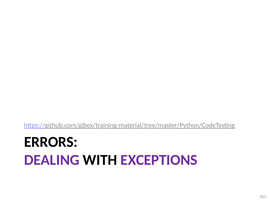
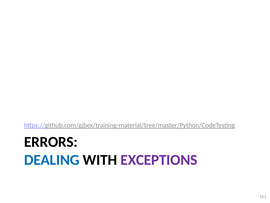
DEALING colour: purple -> blue
